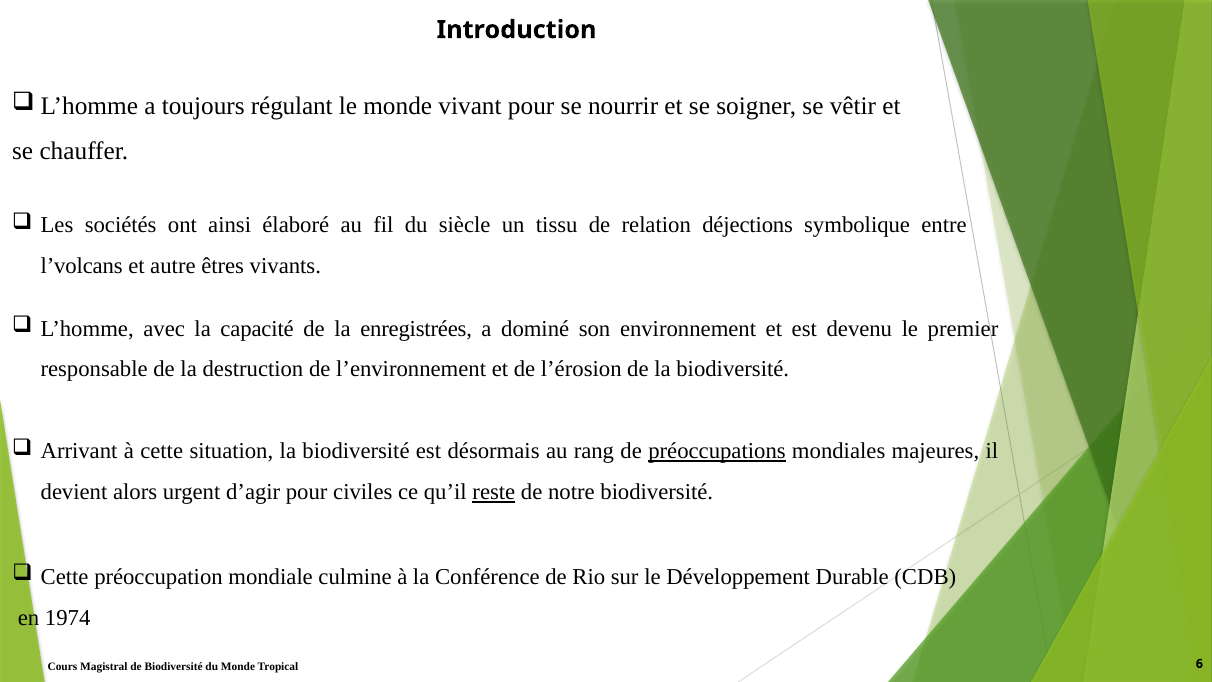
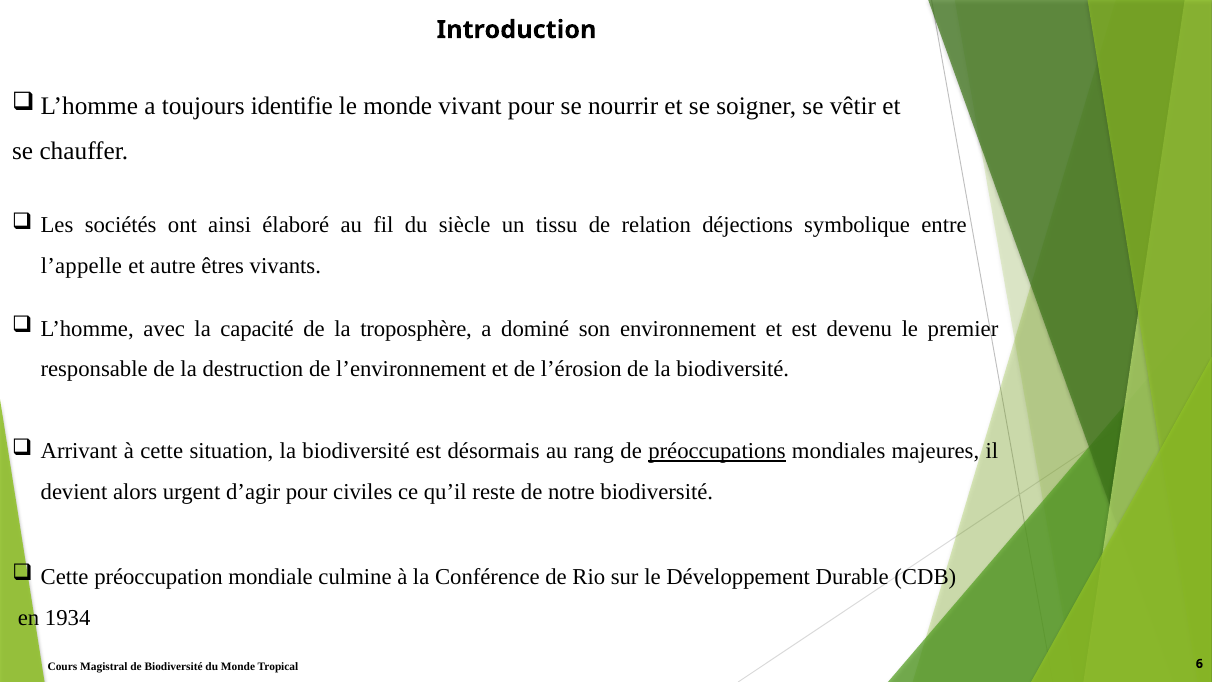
régulant: régulant -> identifie
l’volcans: l’volcans -> l’appelle
enregistrées: enregistrées -> troposphère
reste underline: present -> none
1974: 1974 -> 1934
